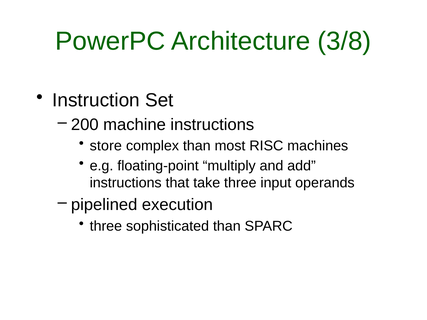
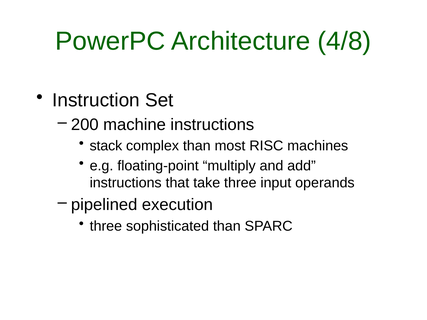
3/8: 3/8 -> 4/8
store: store -> stack
